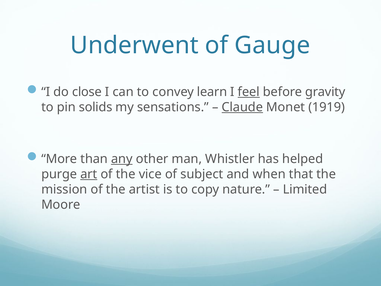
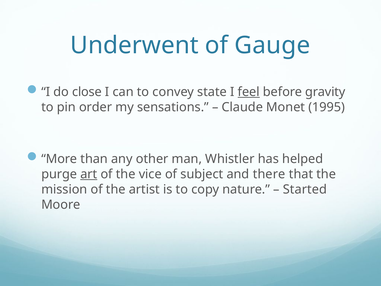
learn: learn -> state
solids: solids -> order
Claude underline: present -> none
1919: 1919 -> 1995
any underline: present -> none
when: when -> there
Limited: Limited -> Started
